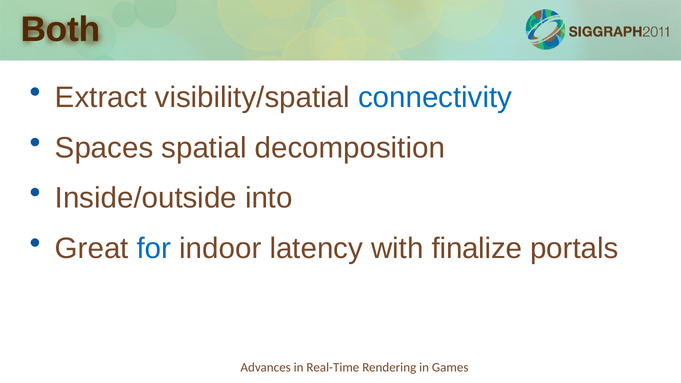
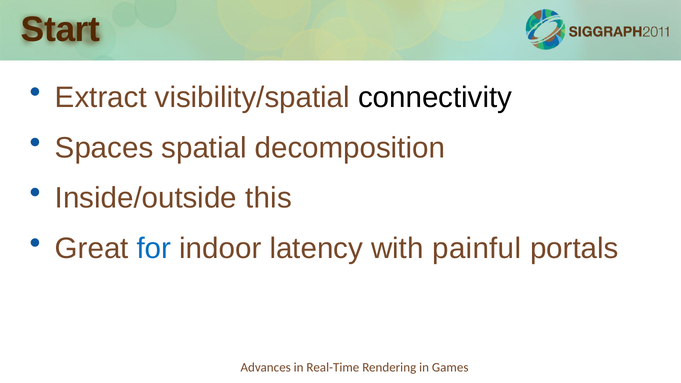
Both: Both -> Start
connectivity colour: blue -> black
into: into -> this
finalize: finalize -> painful
